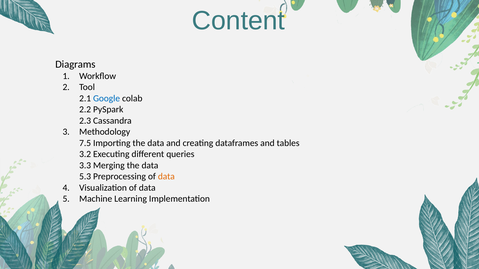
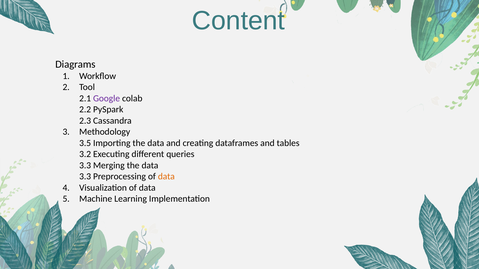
Google colour: blue -> purple
7.5: 7.5 -> 3.5
5.3 at (85, 177): 5.3 -> 3.3
